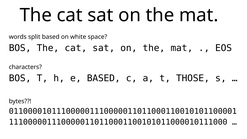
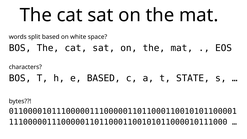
THOSE: THOSE -> STATE
